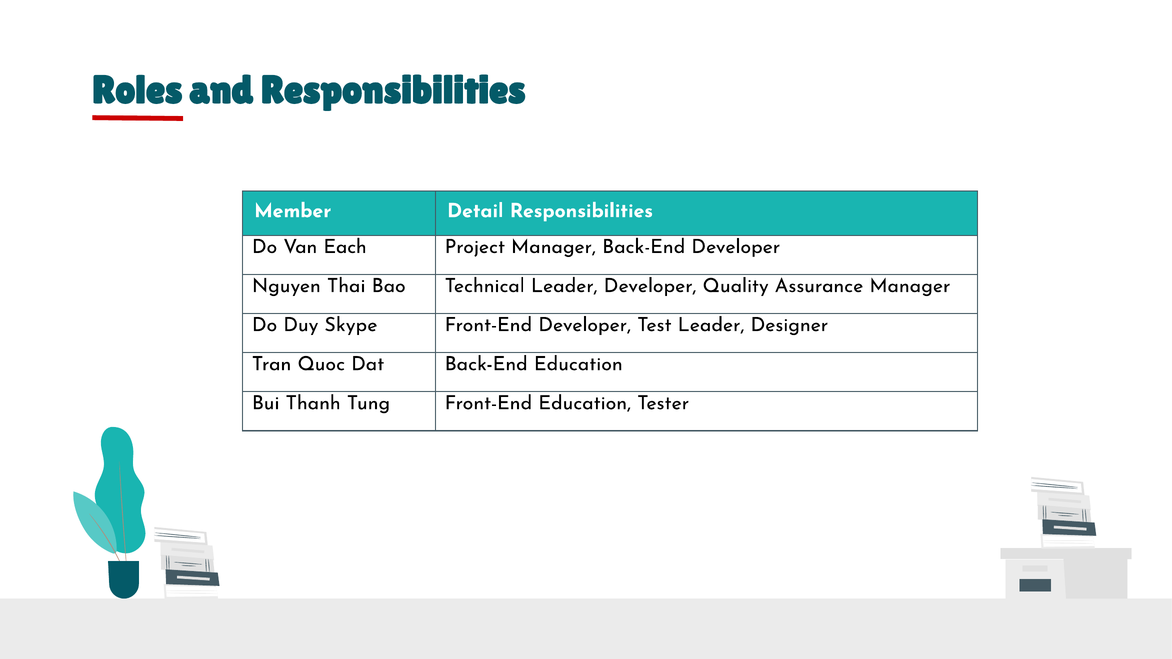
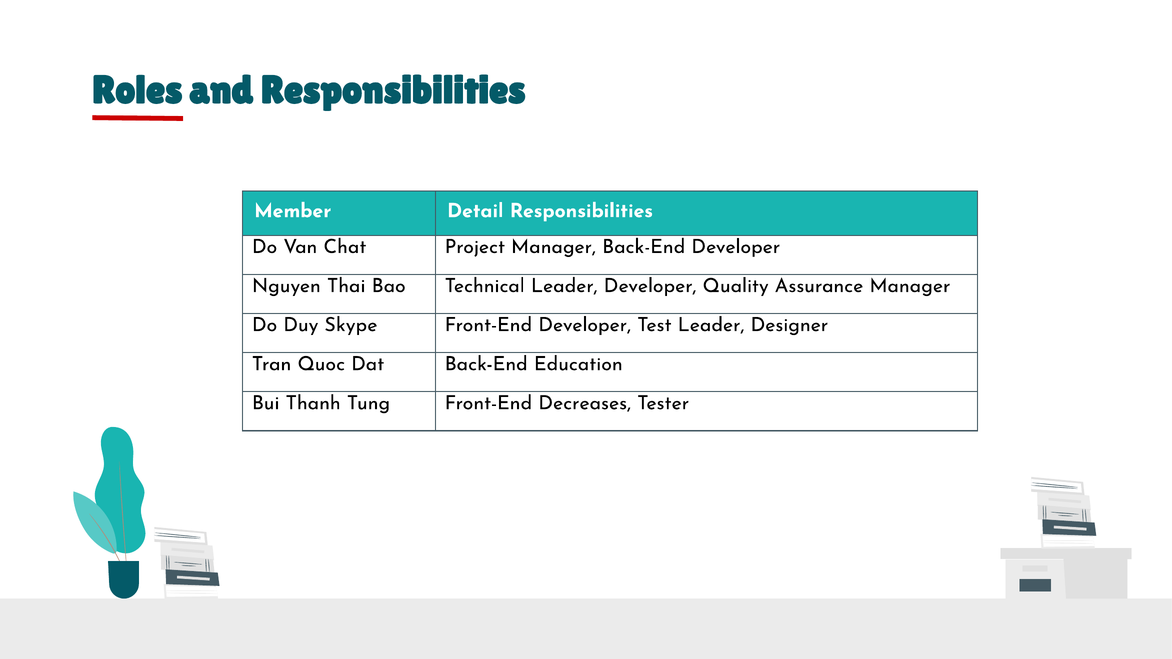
Each: Each -> Chat
Front-End Education: Education -> Decreases
